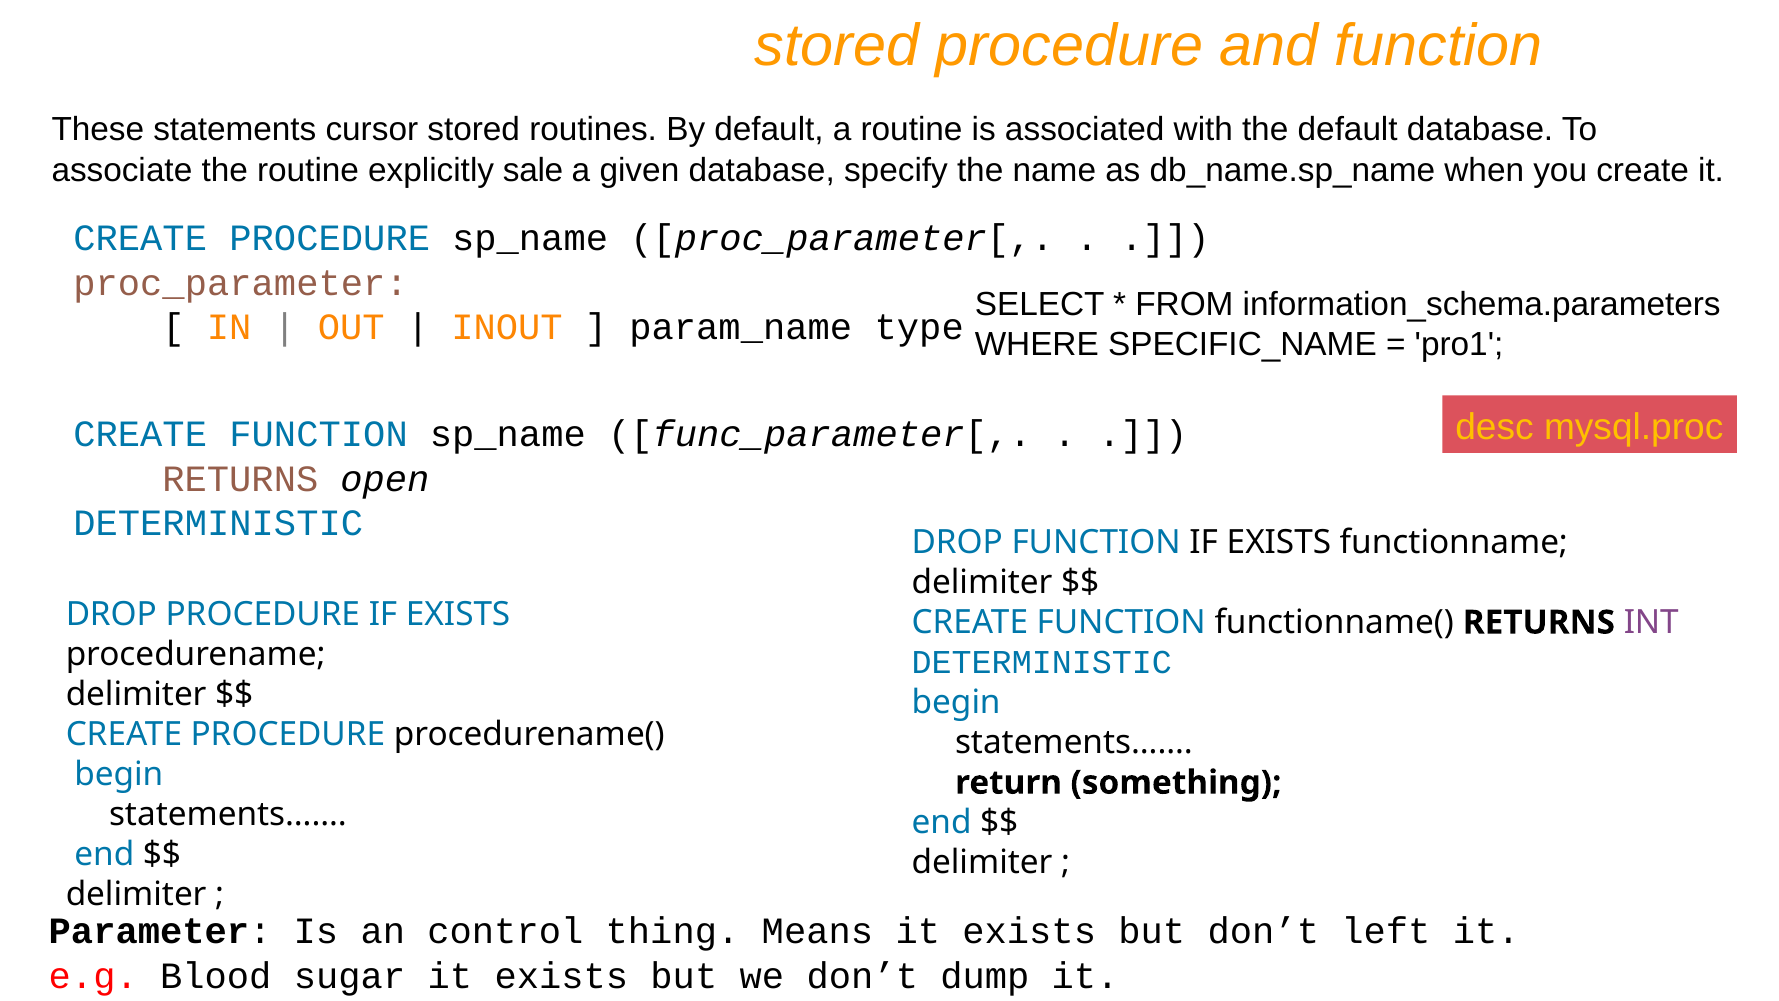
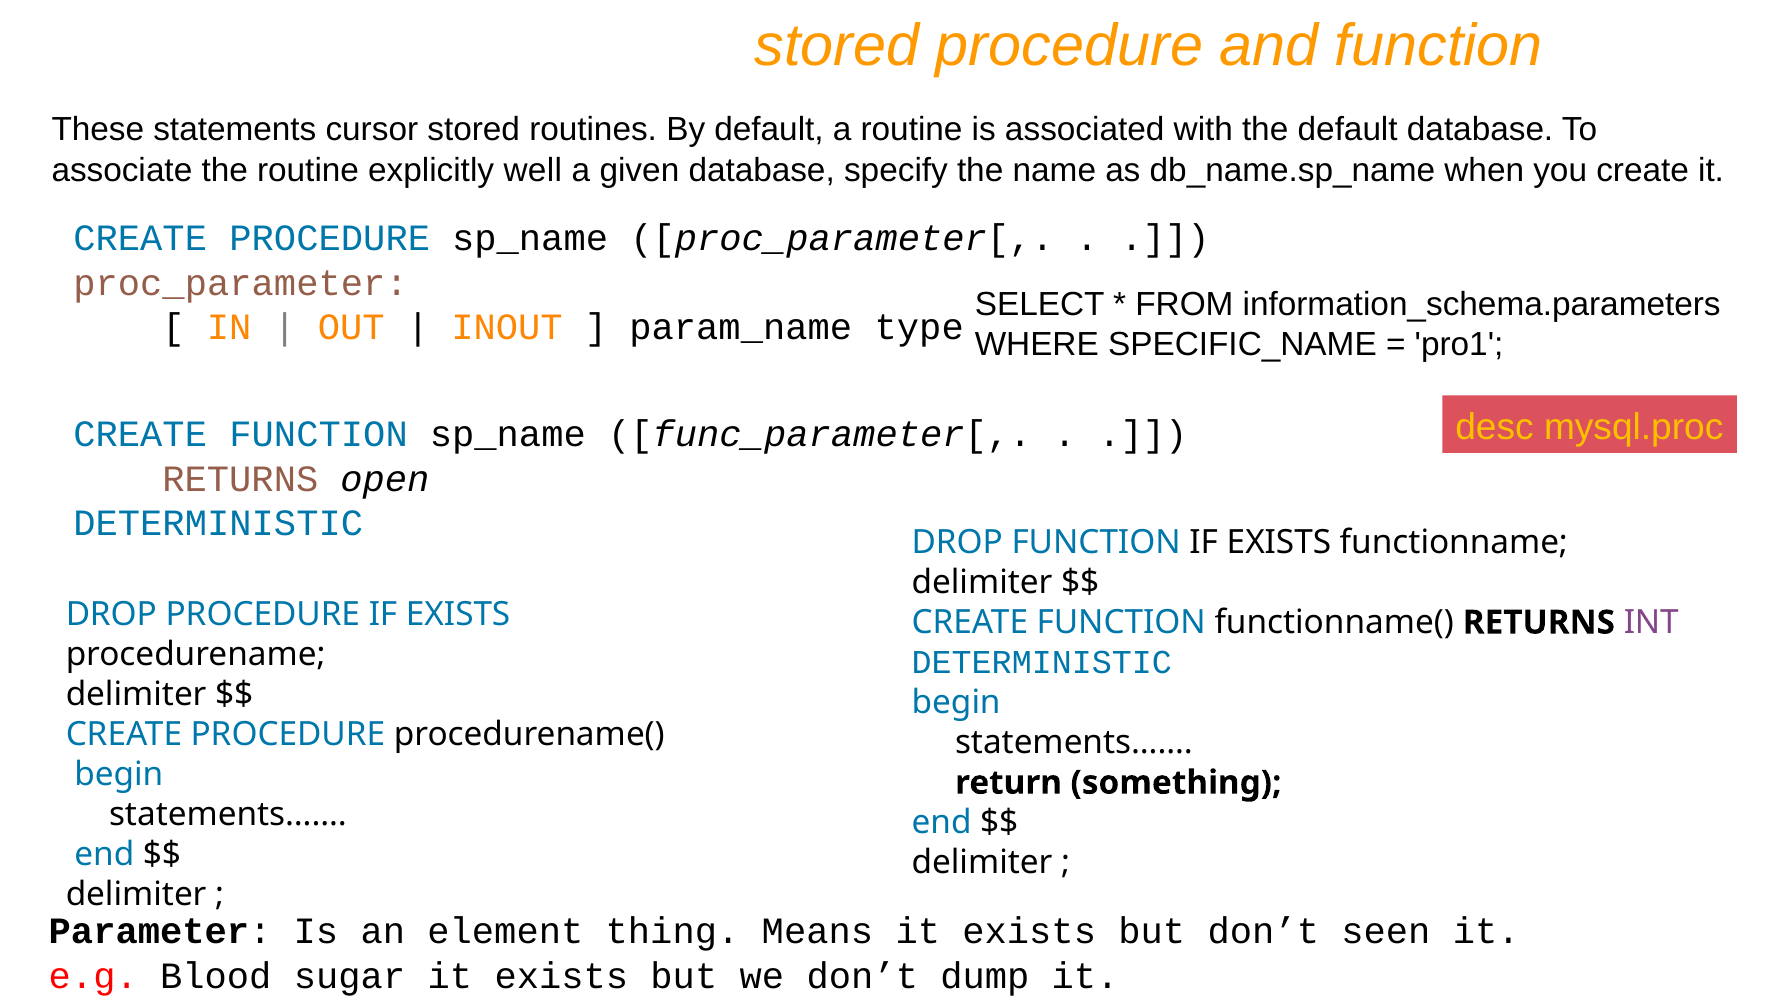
sale: sale -> well
control: control -> element
left: left -> seen
